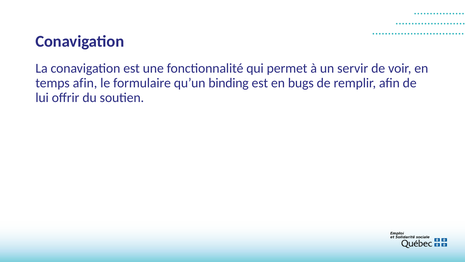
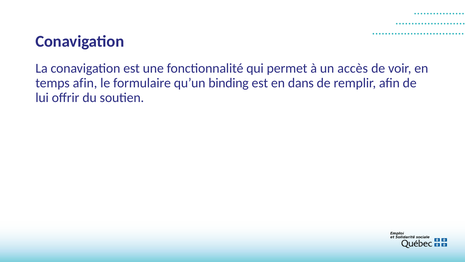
servir: servir -> accès
bugs: bugs -> dans
